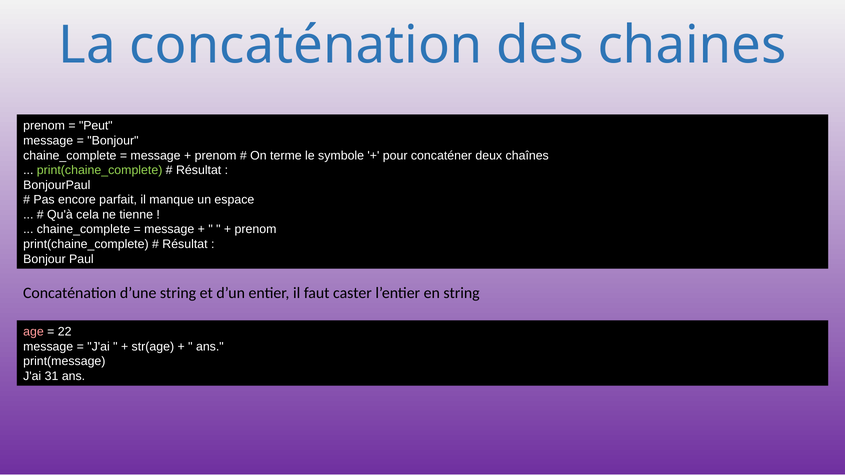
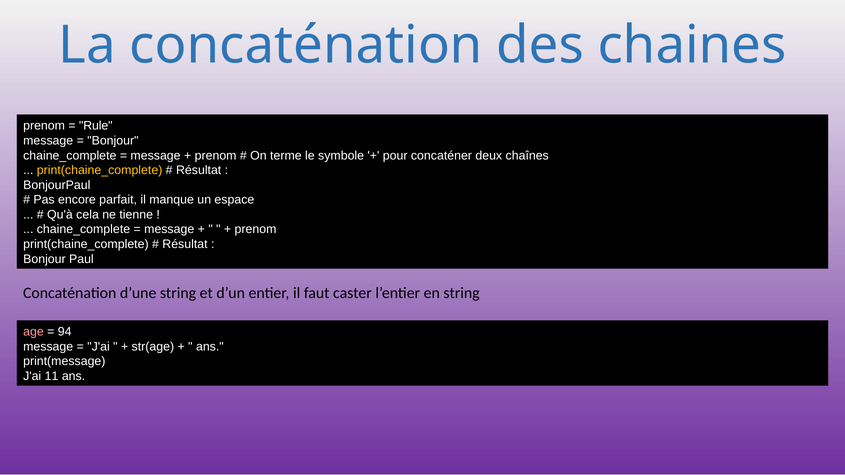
Peut: Peut -> Rule
print(chaine_complete at (100, 170) colour: light green -> yellow
22: 22 -> 94
31: 31 -> 11
